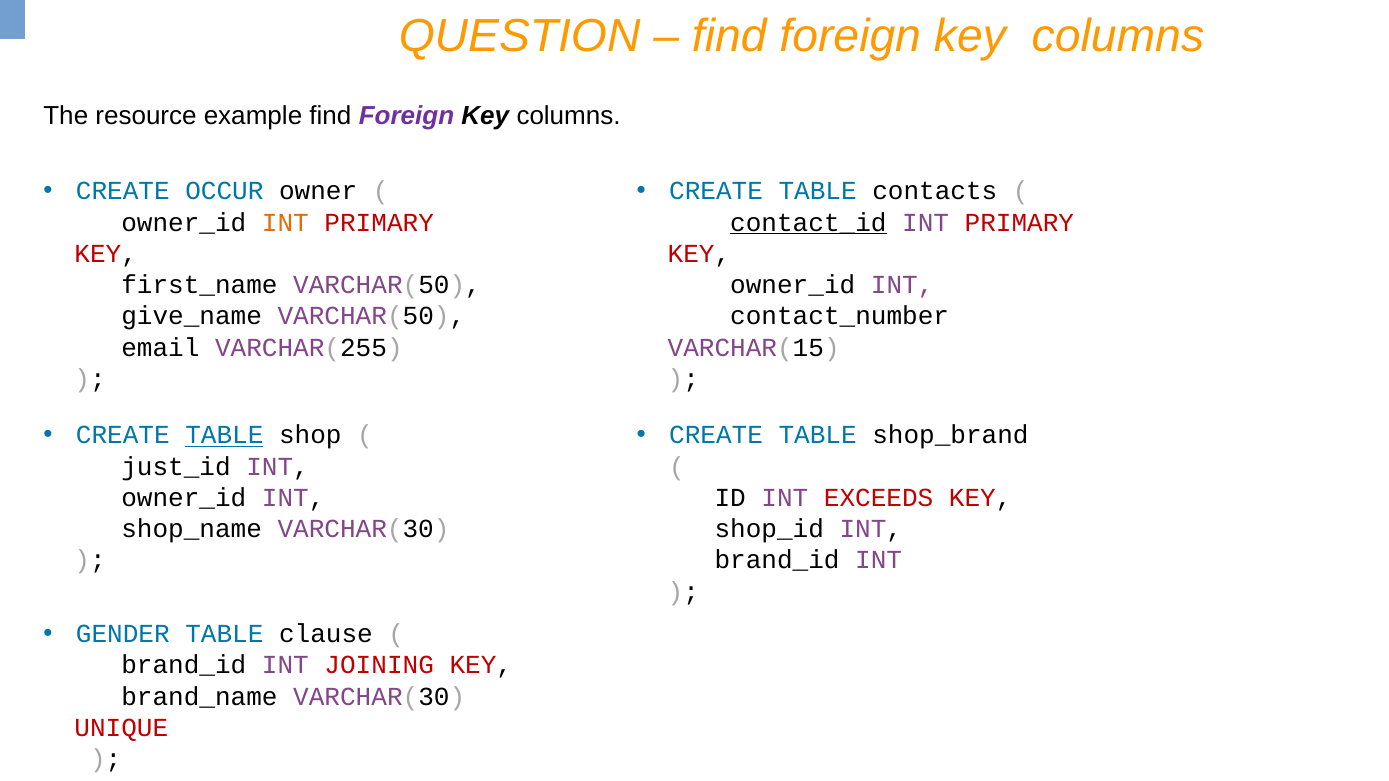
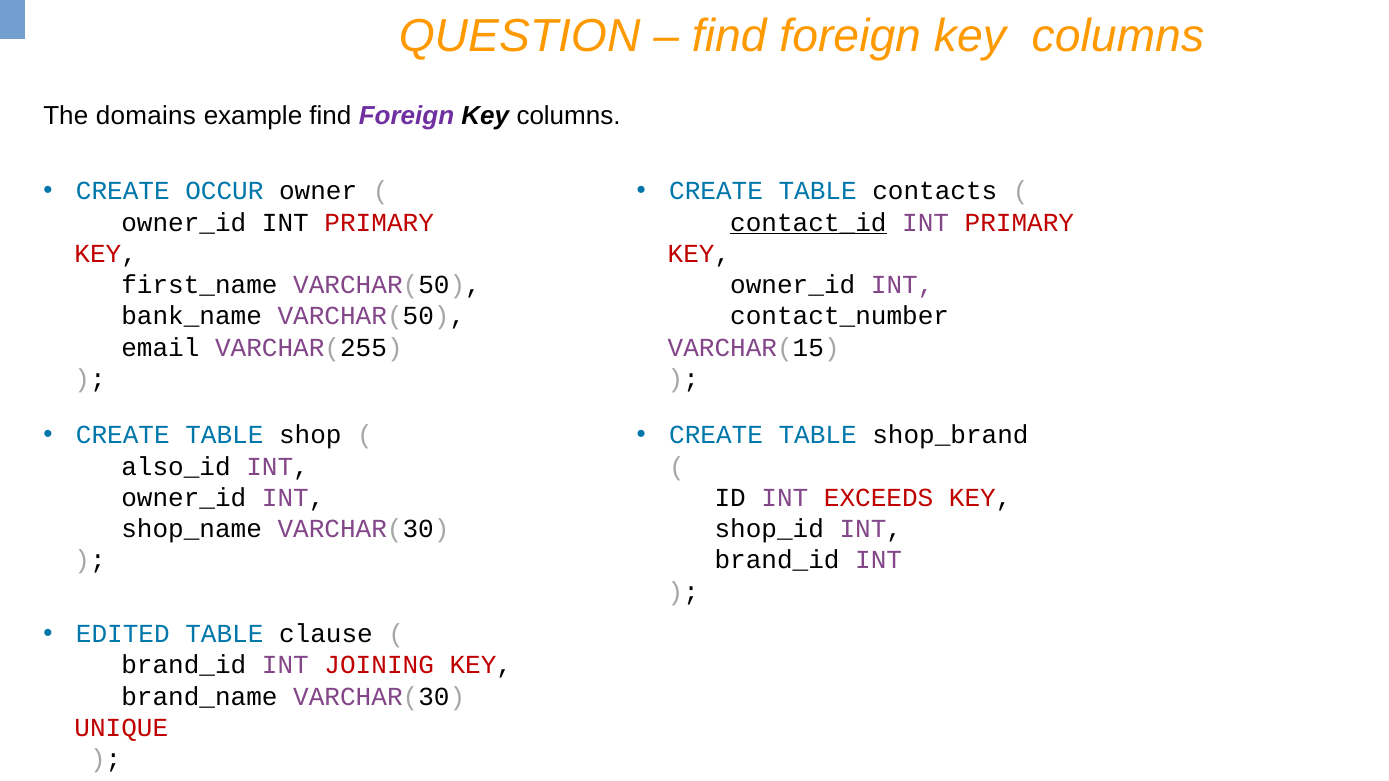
resource: resource -> domains
INT at (285, 223) colour: orange -> black
give_name: give_name -> bank_name
TABLE at (224, 436) underline: present -> none
just_id: just_id -> also_id
GENDER: GENDER -> EDITED
